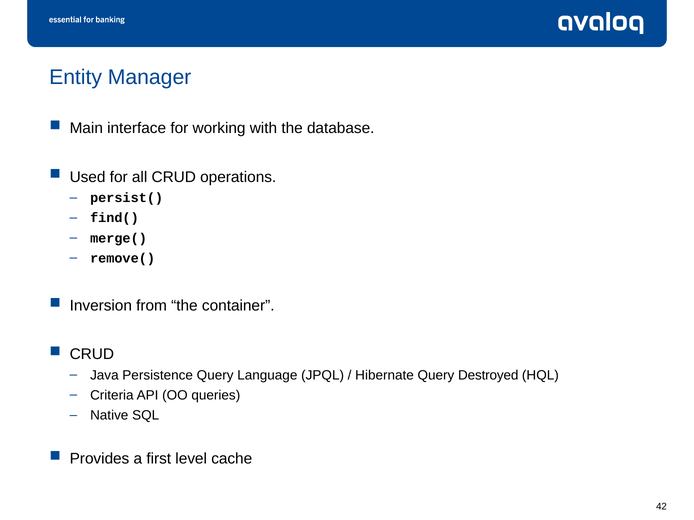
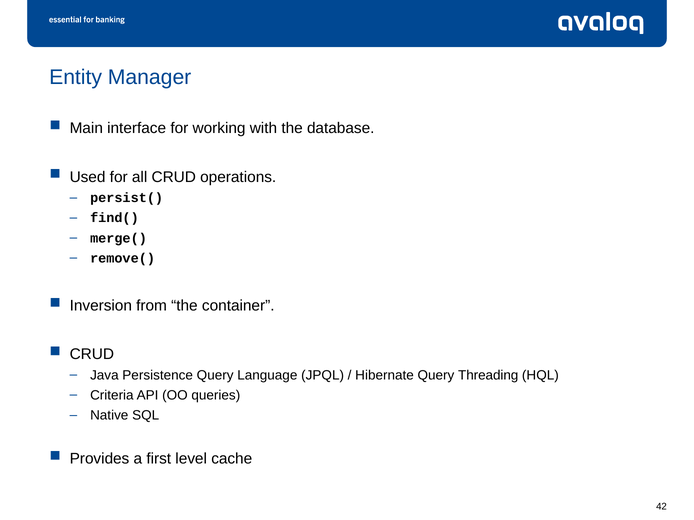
Destroyed: Destroyed -> Threading
